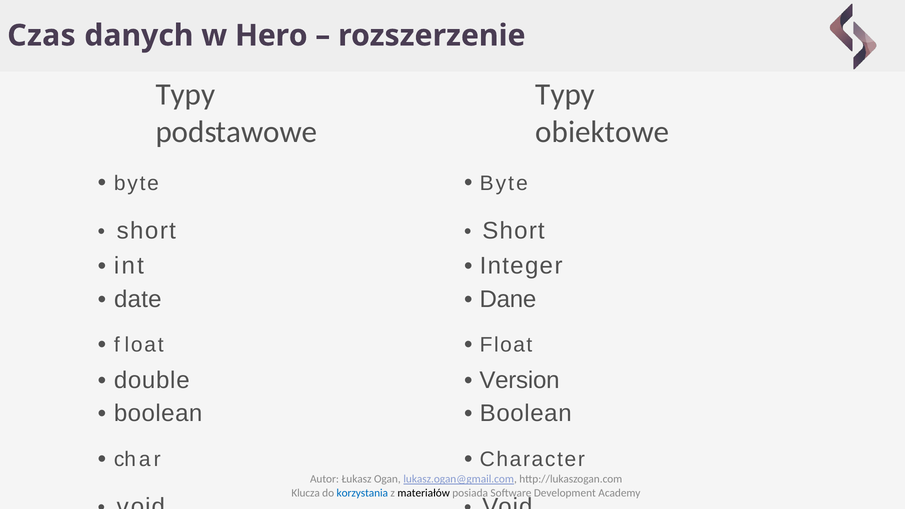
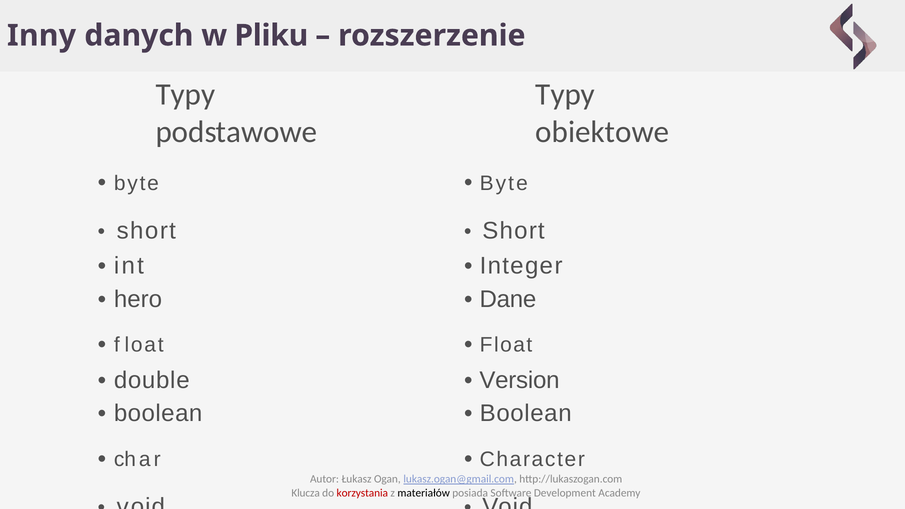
Czas: Czas -> Inny
Hero: Hero -> Pliku
date: date -> hero
korzystania colour: blue -> red
